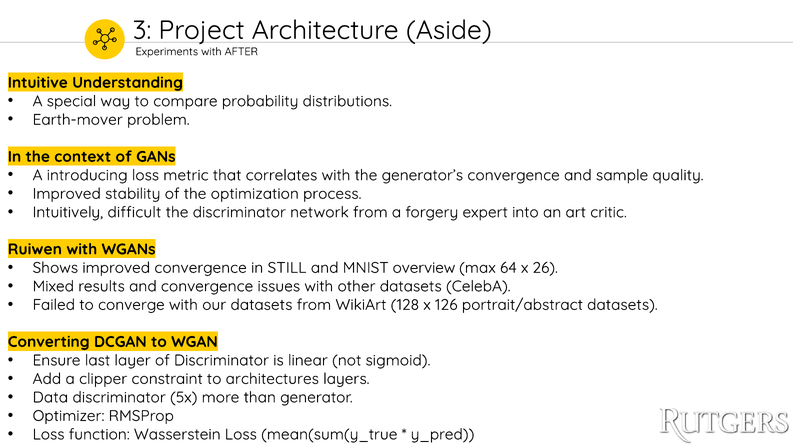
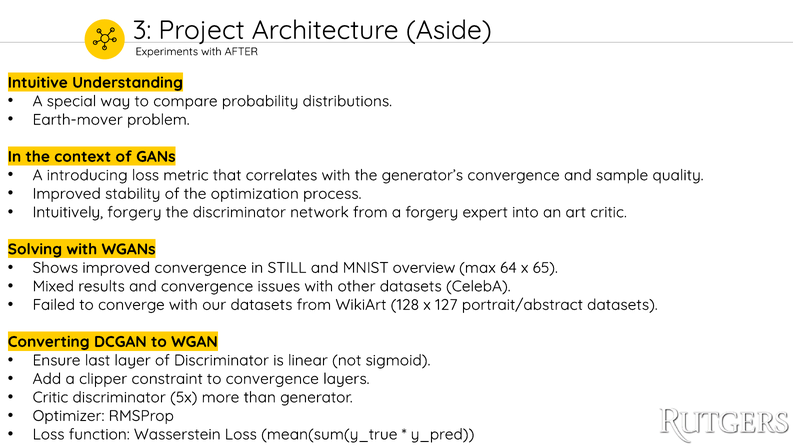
Intuitively difficult: difficult -> forgery
Ruiwen: Ruiwen -> Solving
26: 26 -> 65
126: 126 -> 127
to architectures: architectures -> convergence
Data at (50, 397): Data -> Critic
